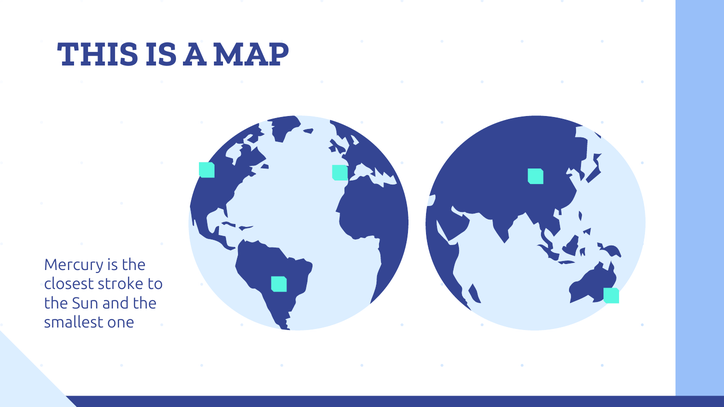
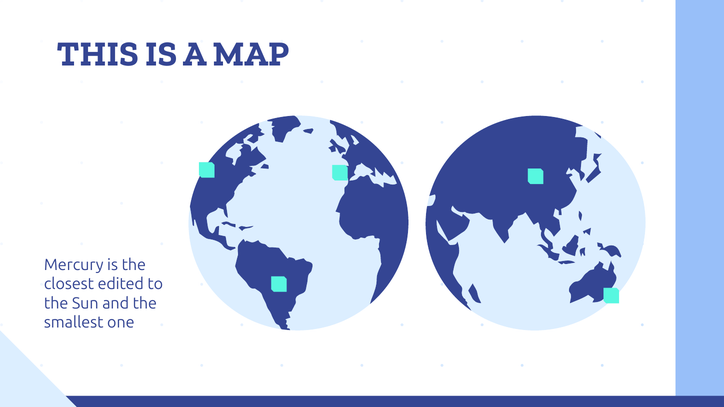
stroke: stroke -> edited
